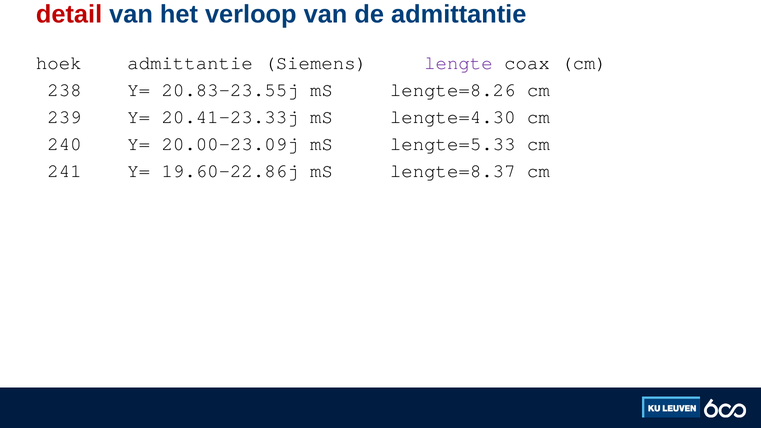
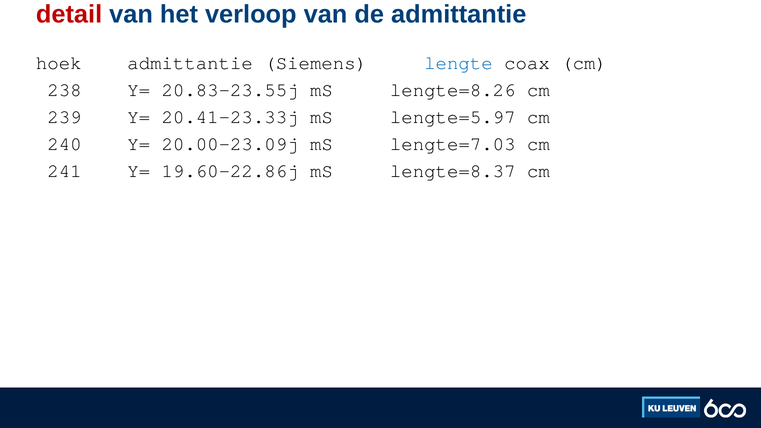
lengte colour: purple -> blue
lengte=4.30: lengte=4.30 -> lengte=5.97
lengte=5.33: lengte=5.33 -> lengte=7.03
